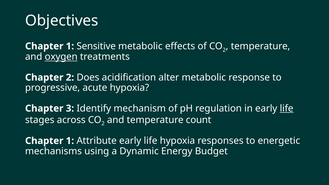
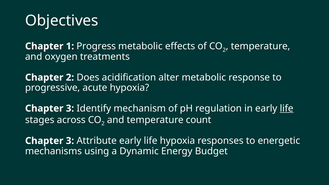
Sensitive: Sensitive -> Progress
oxygen underline: present -> none
1 at (70, 141): 1 -> 3
